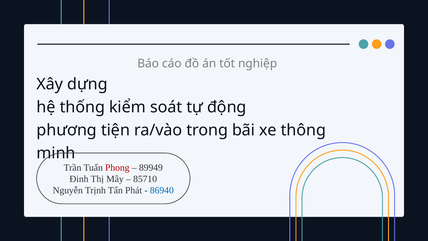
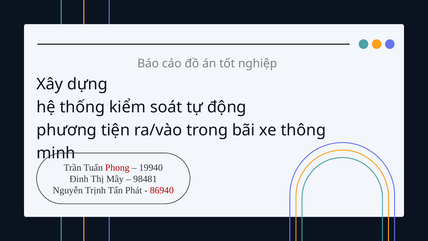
89949: 89949 -> 19940
85710: 85710 -> 98481
86940 colour: blue -> red
